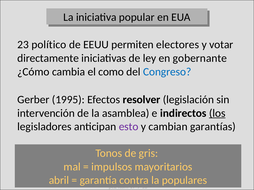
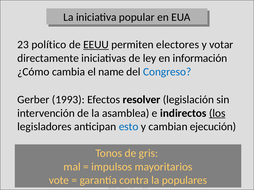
EEUU underline: none -> present
gobernante: gobernante -> información
como: como -> name
1995: 1995 -> 1993
esto colour: purple -> blue
garantías: garantías -> ejecución
abril: abril -> vote
